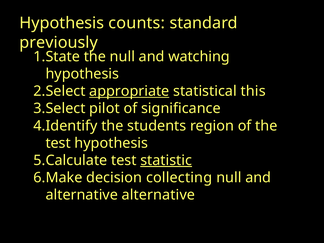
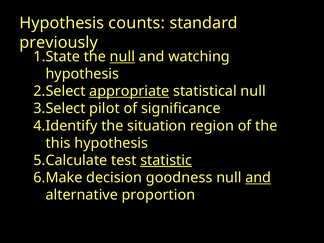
null at (122, 57) underline: none -> present
statistical this: this -> null
students: students -> situation
test at (58, 143): test -> this
collecting: collecting -> goodness
and at (258, 178) underline: none -> present
alternative alternative: alternative -> proportion
